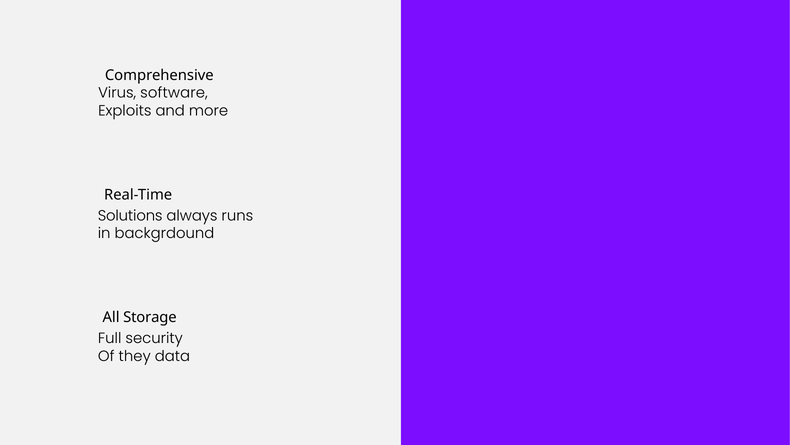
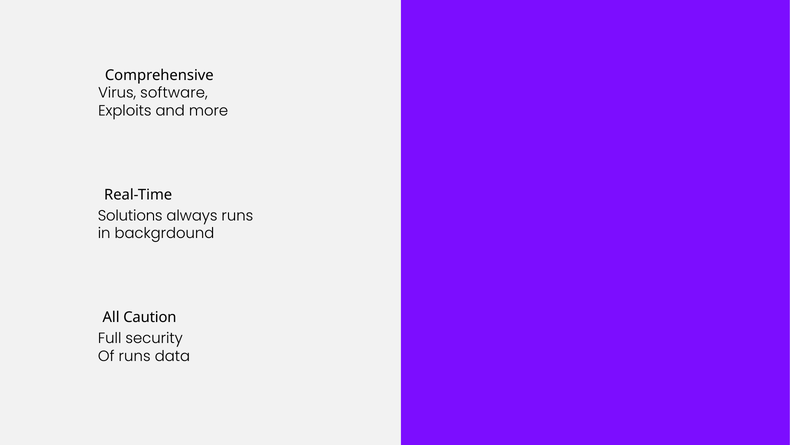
Storage: Storage -> Caution
Of they: they -> runs
